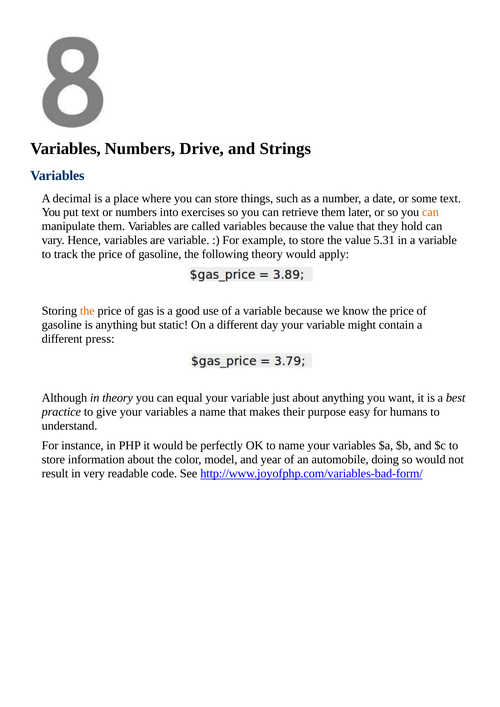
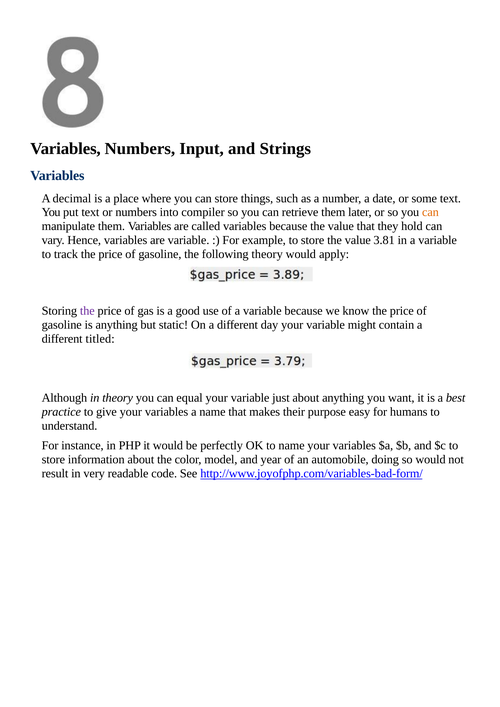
Drive: Drive -> Input
exercises: exercises -> compiler
5.31: 5.31 -> 3.81
the at (87, 311) colour: orange -> purple
press: press -> titled
